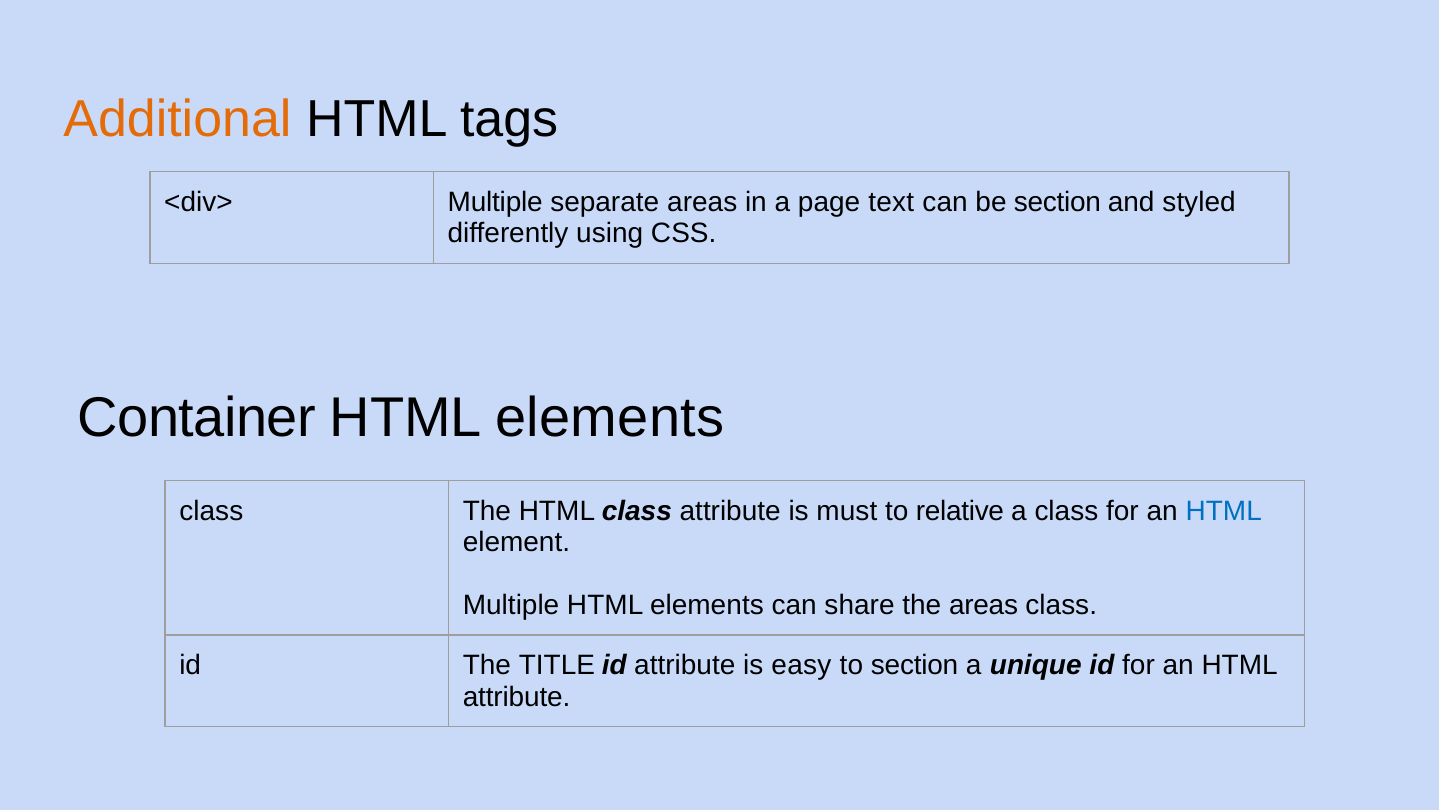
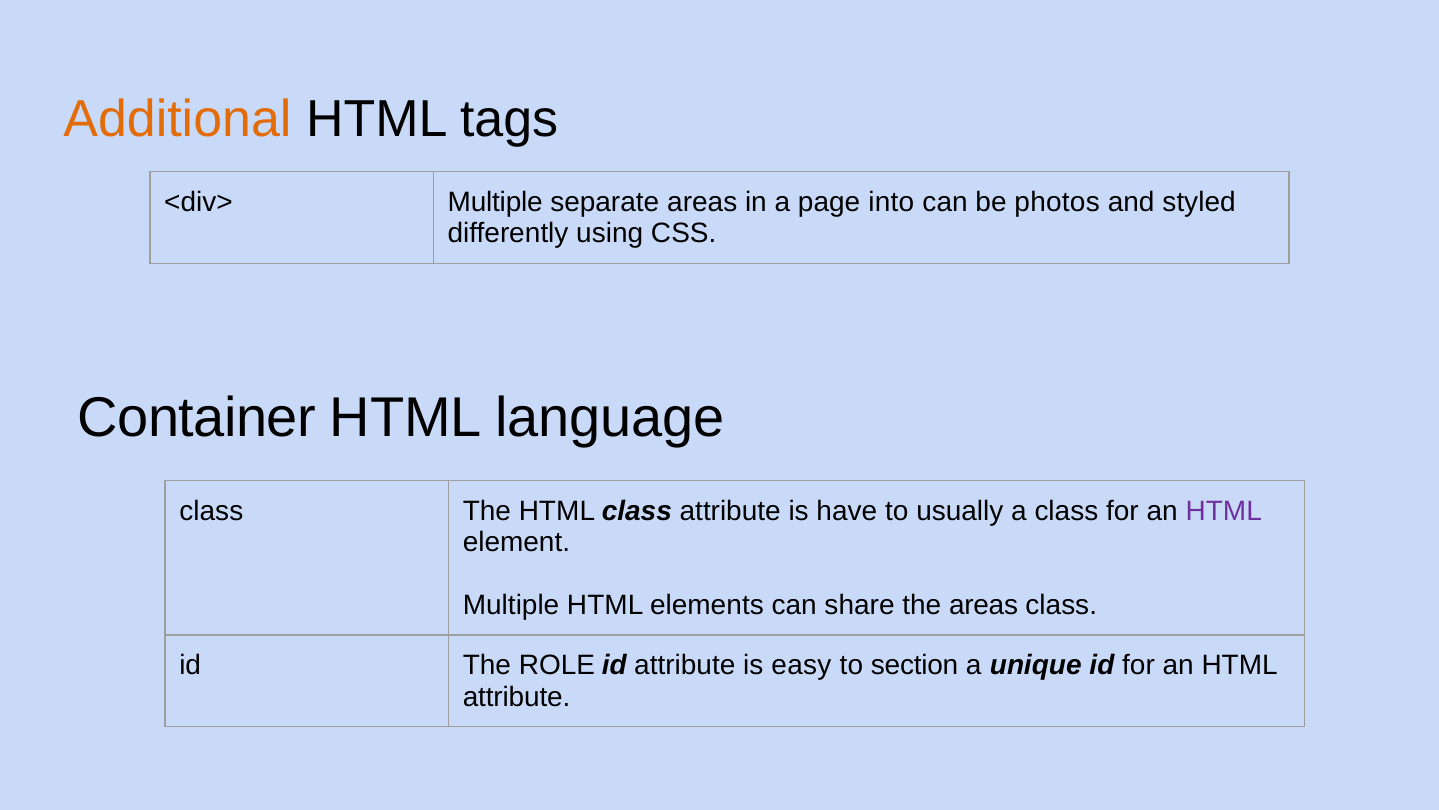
text: text -> into
be section: section -> photos
elements at (610, 418): elements -> language
must: must -> have
relative: relative -> usually
HTML at (1224, 511) colour: blue -> purple
TITLE: TITLE -> ROLE
